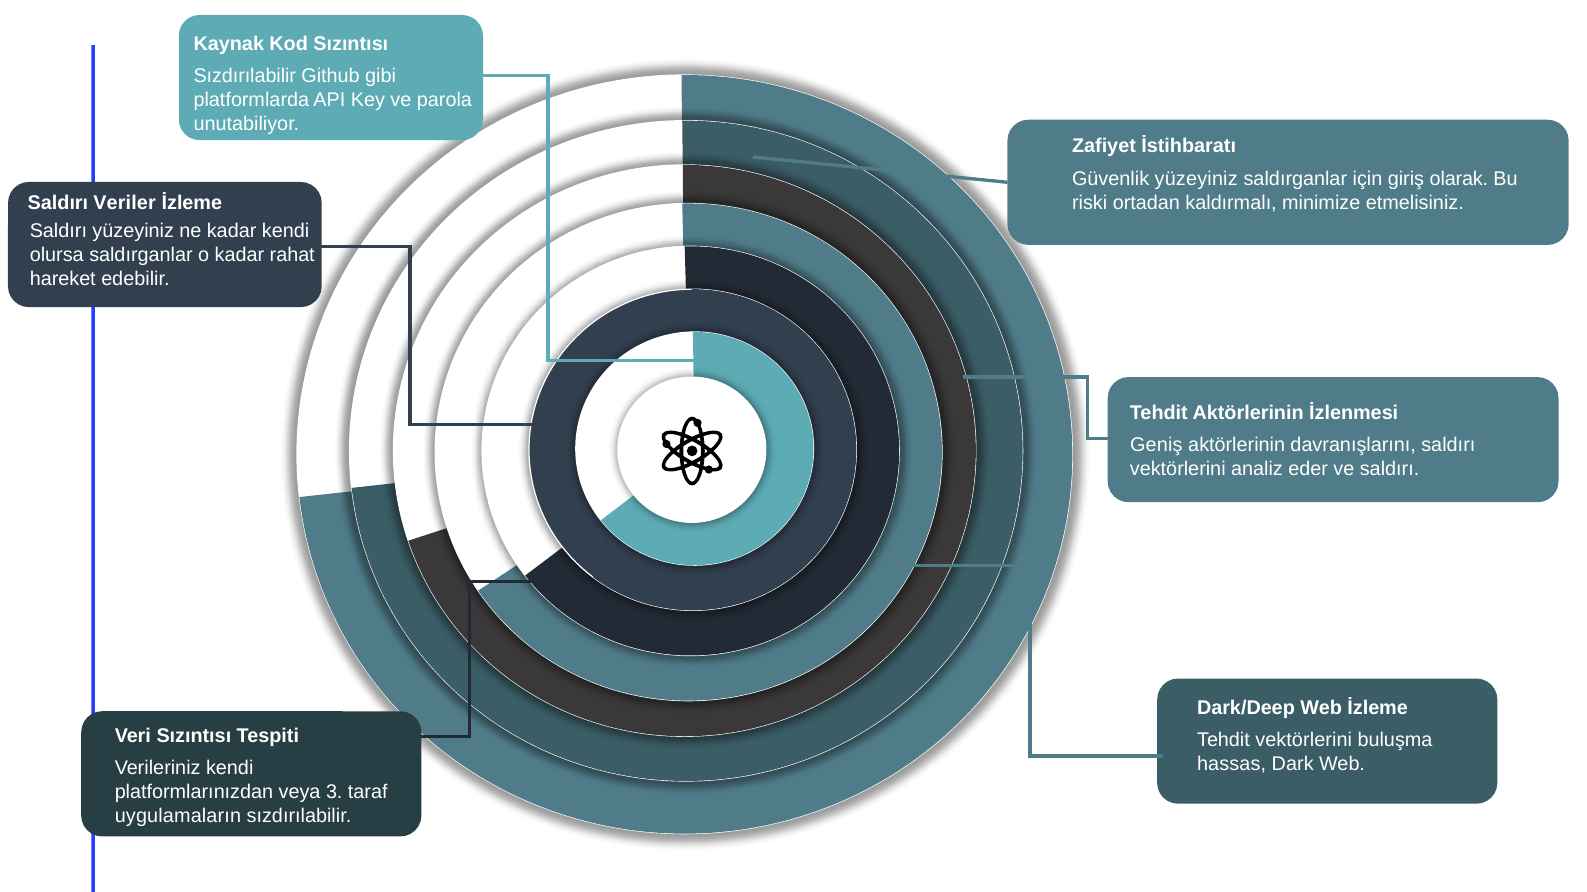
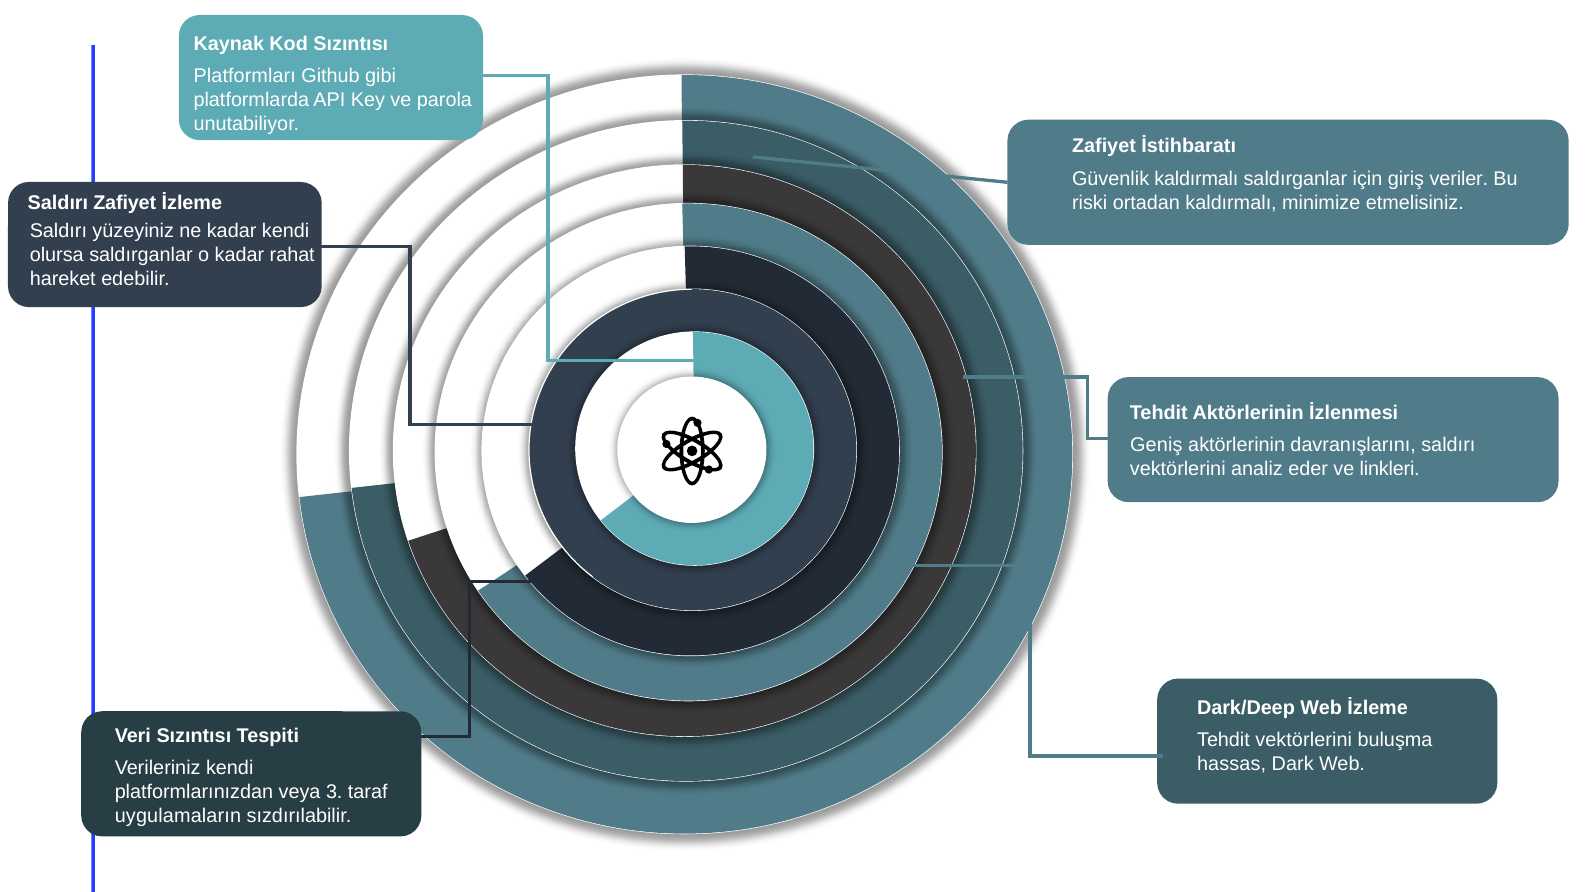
Sızdırılabilir at (245, 76): Sızdırılabilir -> Platformları
Güvenlik yüzeyiniz: yüzeyiniz -> kaldırmalı
olarak: olarak -> veriler
Saldırı Veriler: Veriler -> Zafiyet
ve saldırı: saldırı -> linkleri
